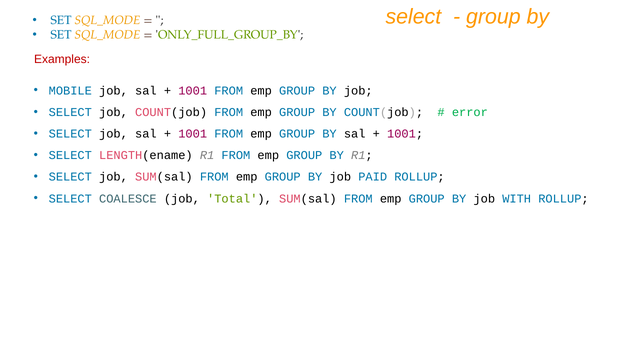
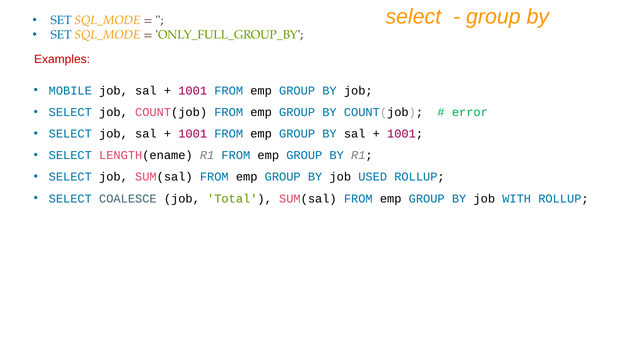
PAID: PAID -> USED
